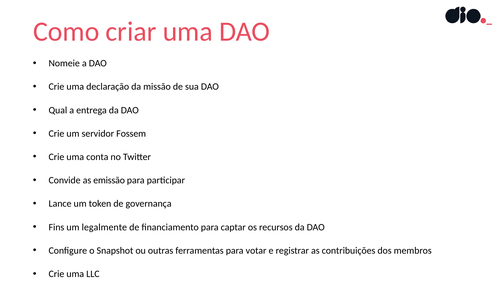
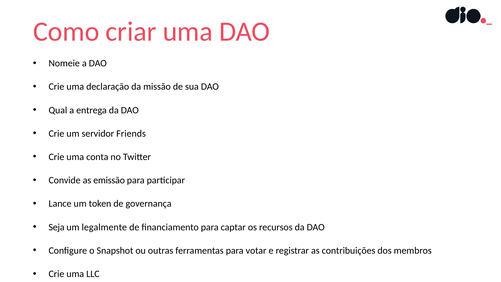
Fossem: Fossem -> Friends
Fins: Fins -> Seja
